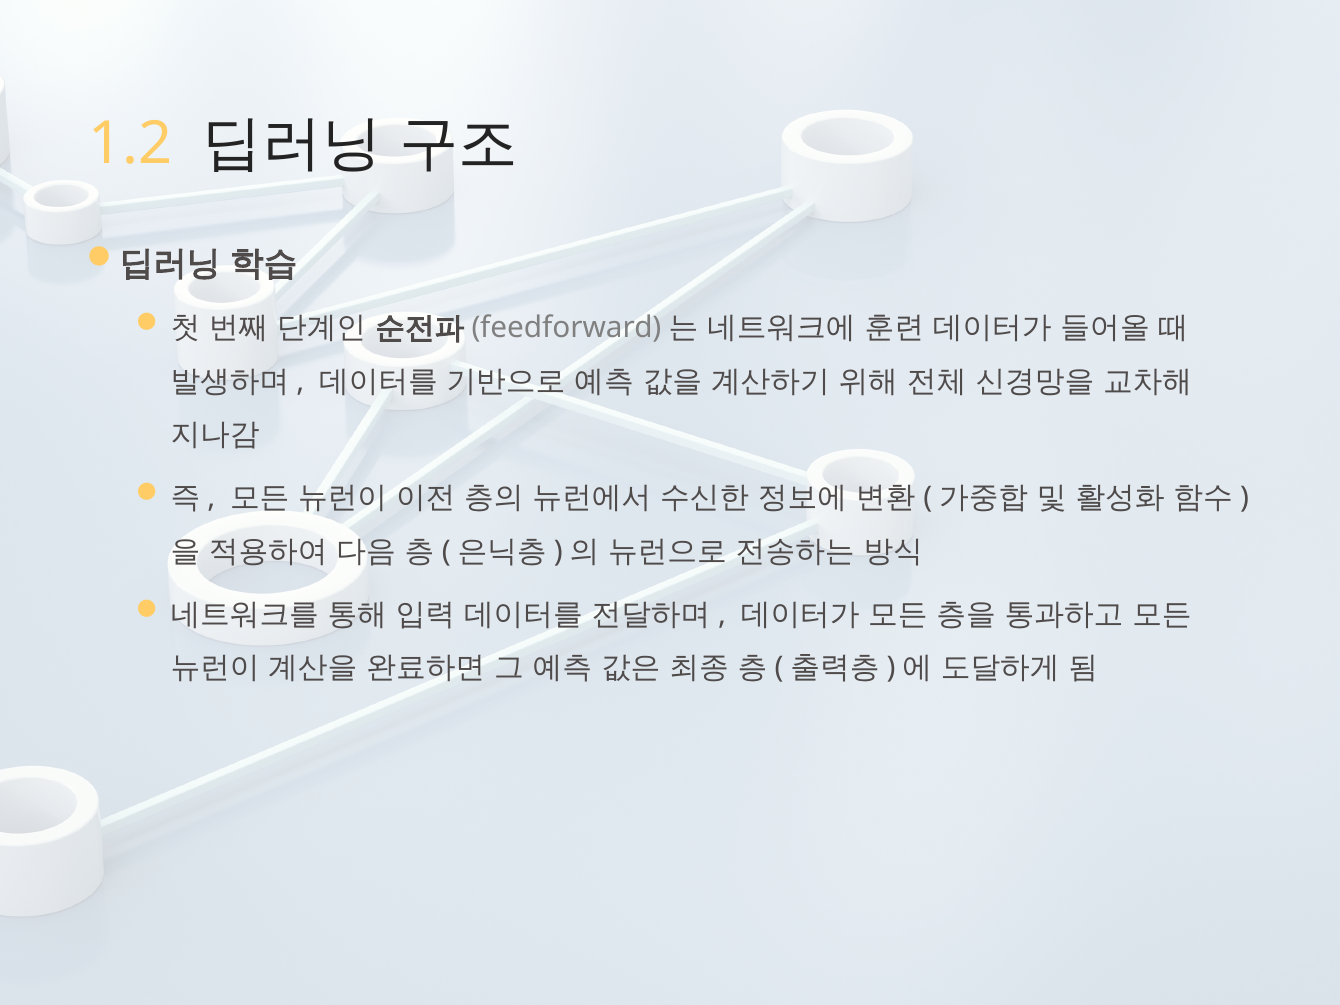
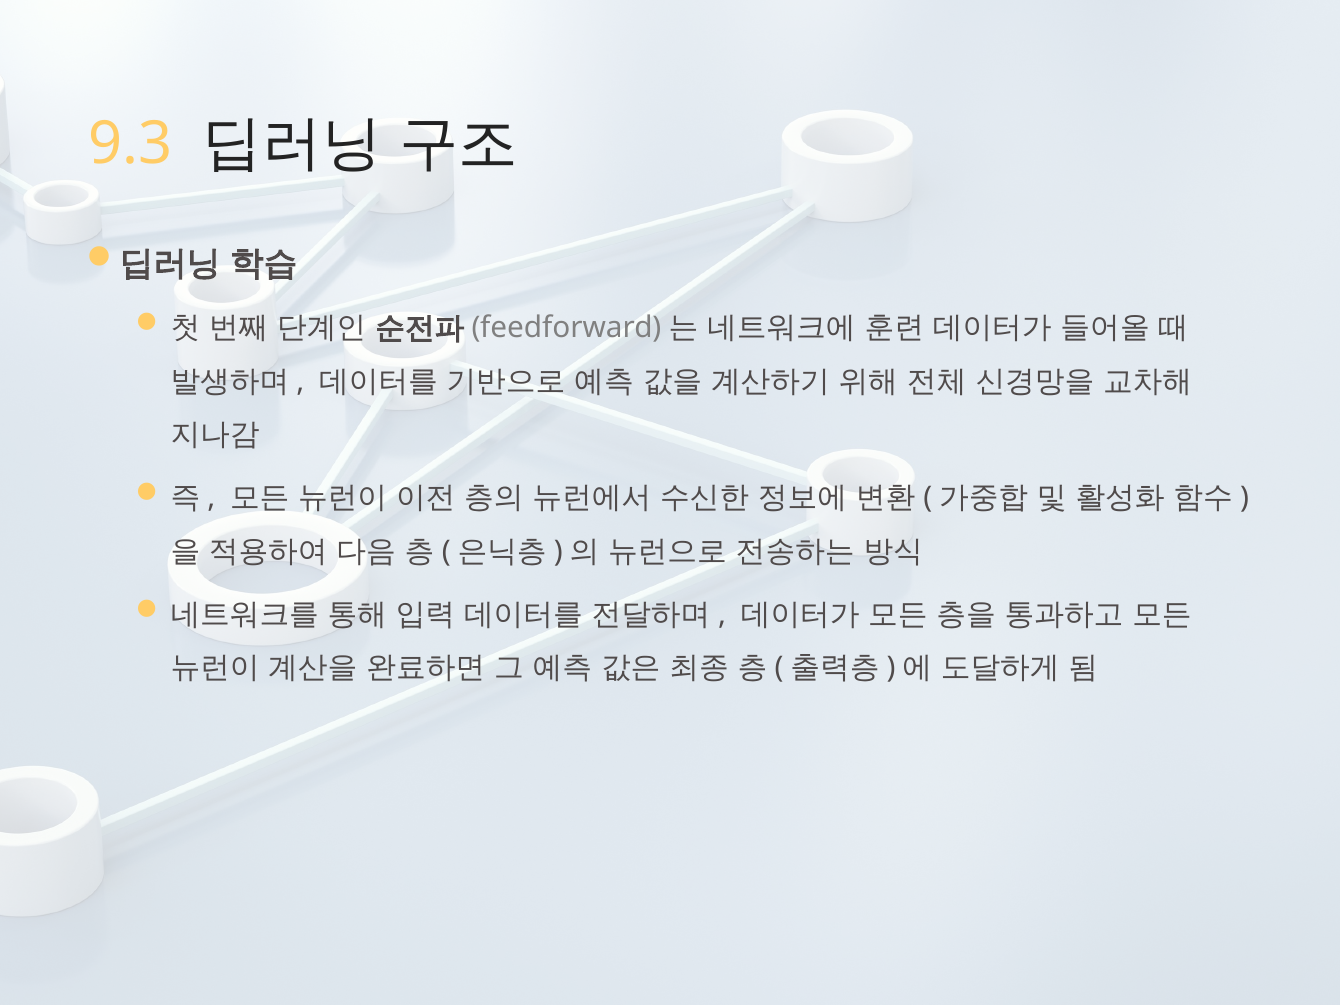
1.2: 1.2 -> 9.3
